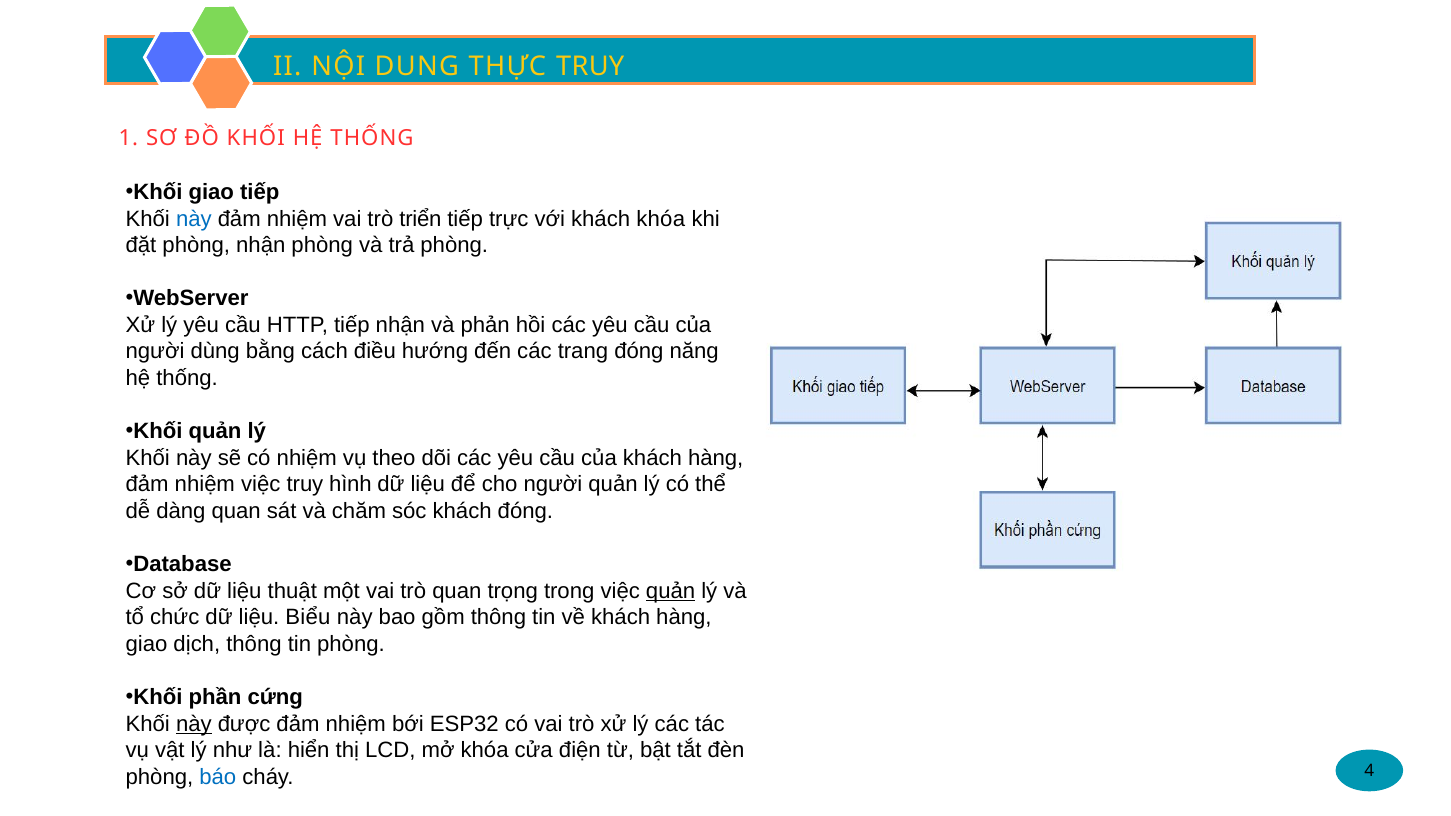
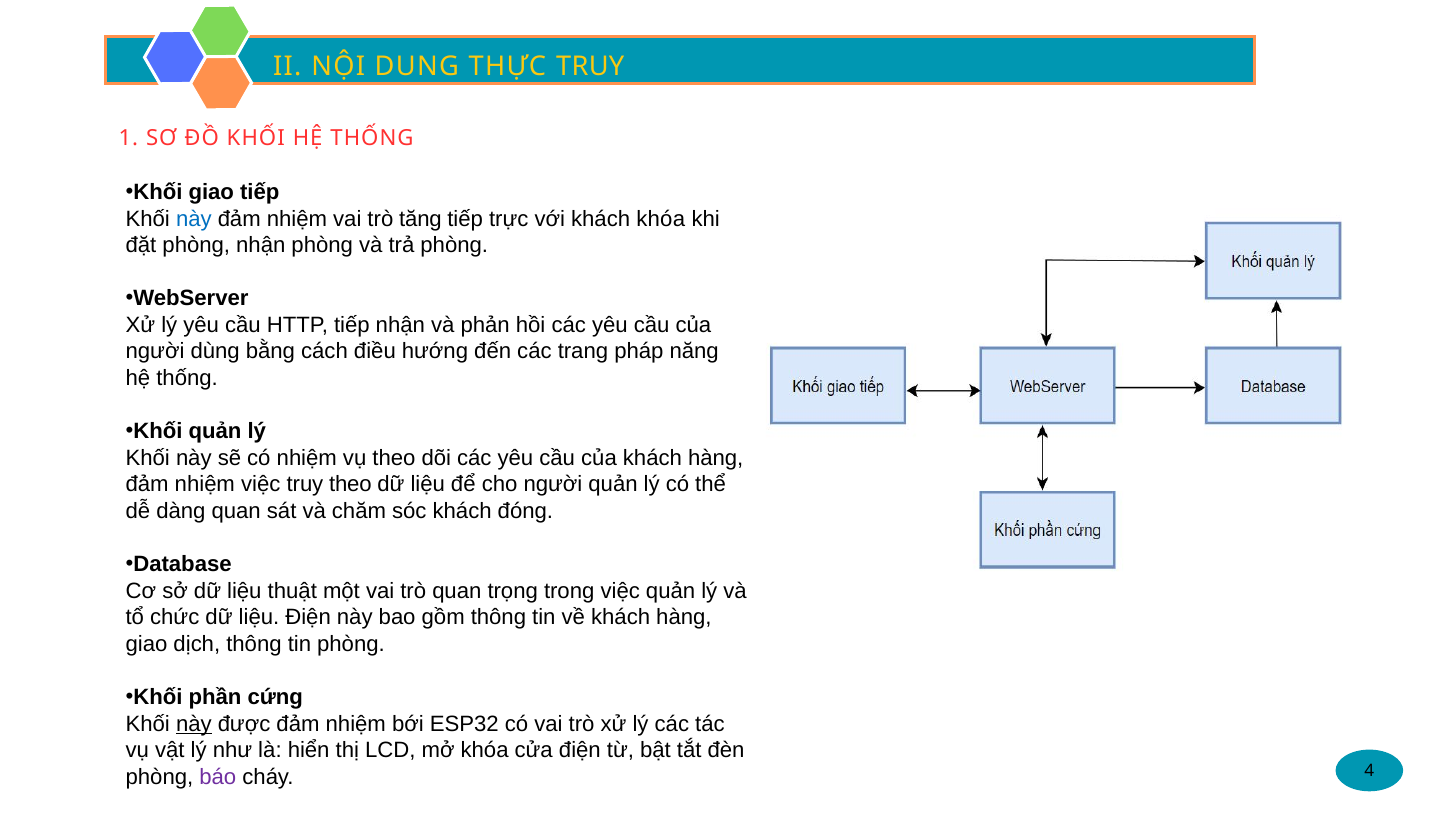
triển: triển -> tăng
trang đóng: đóng -> pháp
truy hình: hình -> theo
quản at (671, 591) underline: present -> none
liệu Biểu: Biểu -> Điện
báo colour: blue -> purple
